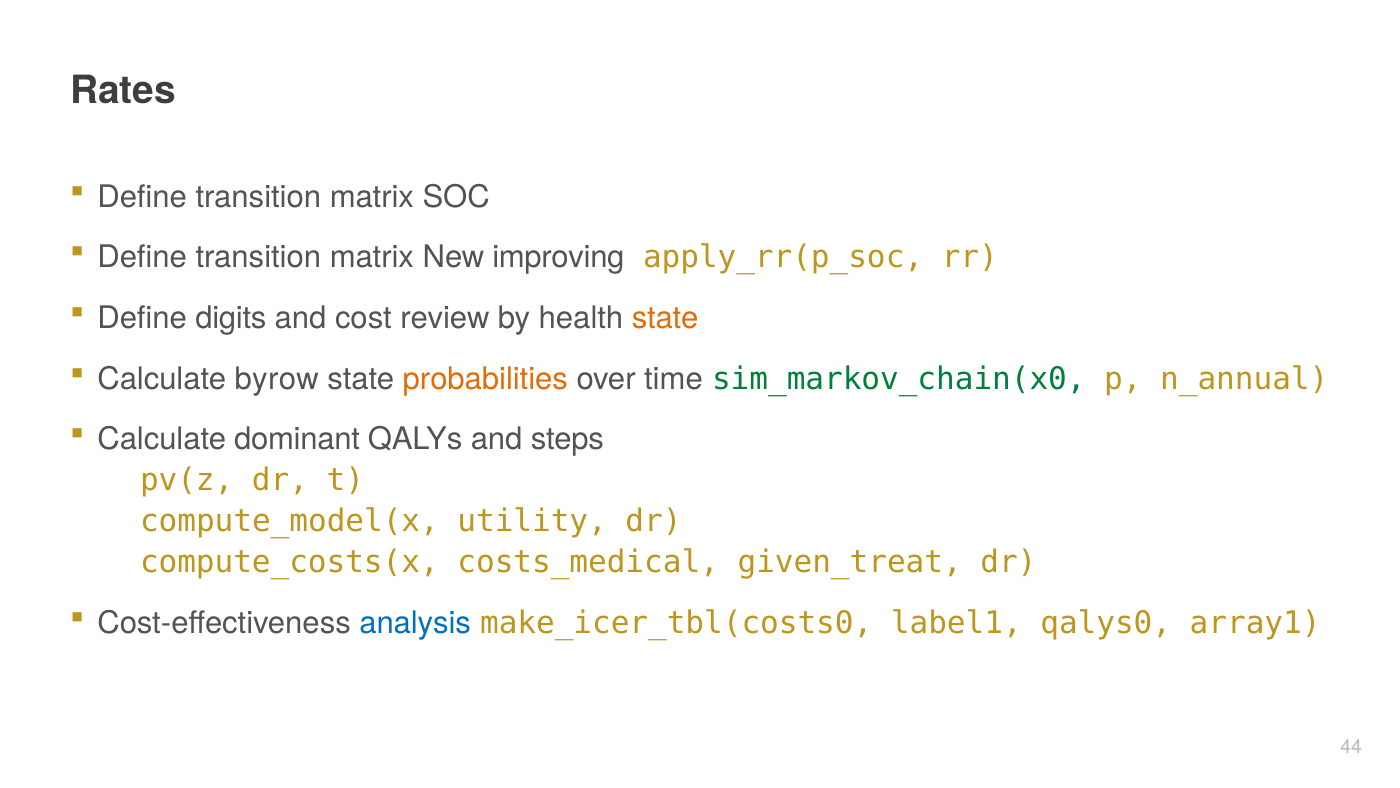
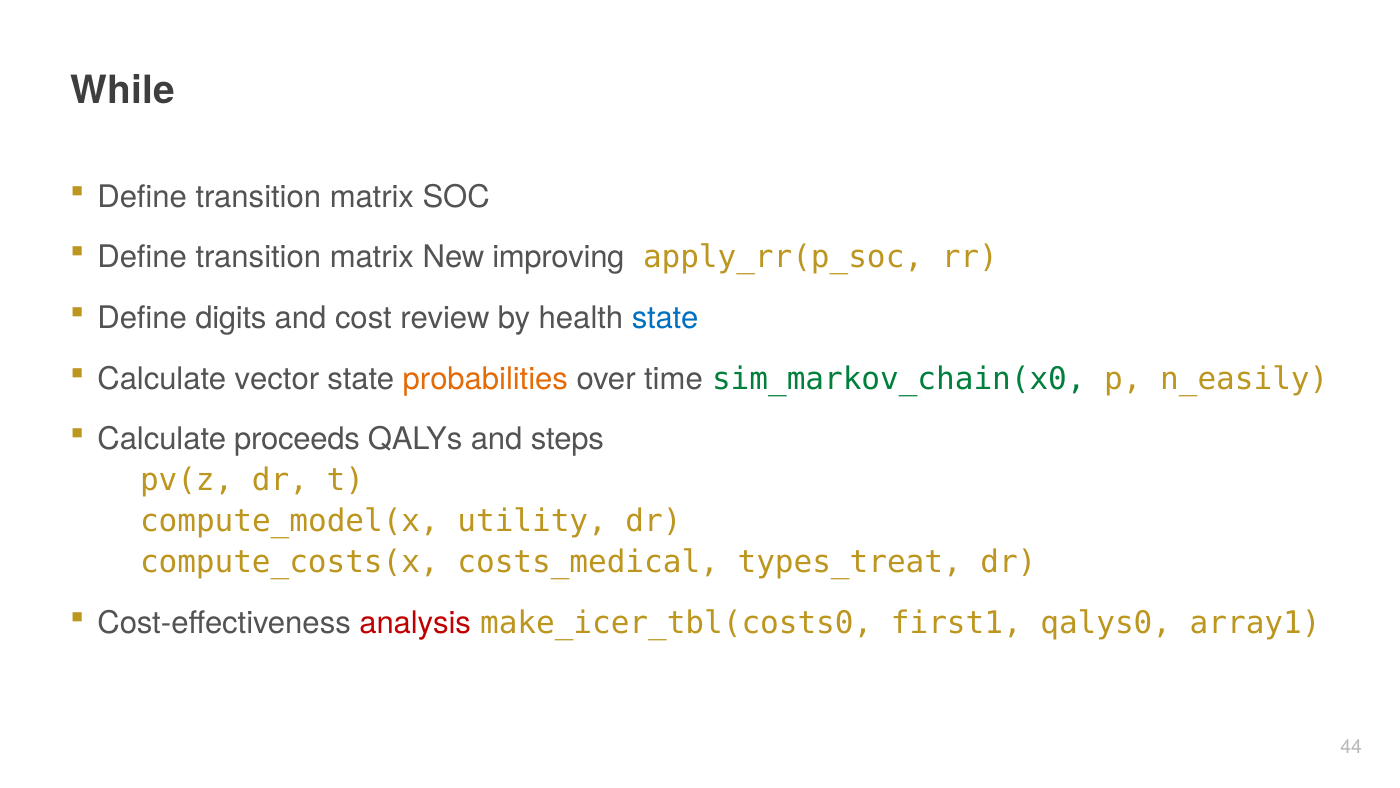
Rates: Rates -> While
state at (665, 318) colour: orange -> blue
byrow: byrow -> vector
n_annual: n_annual -> n_easily
dominant: dominant -> proceeds
given_treat: given_treat -> types_treat
analysis colour: blue -> red
label1: label1 -> first1
